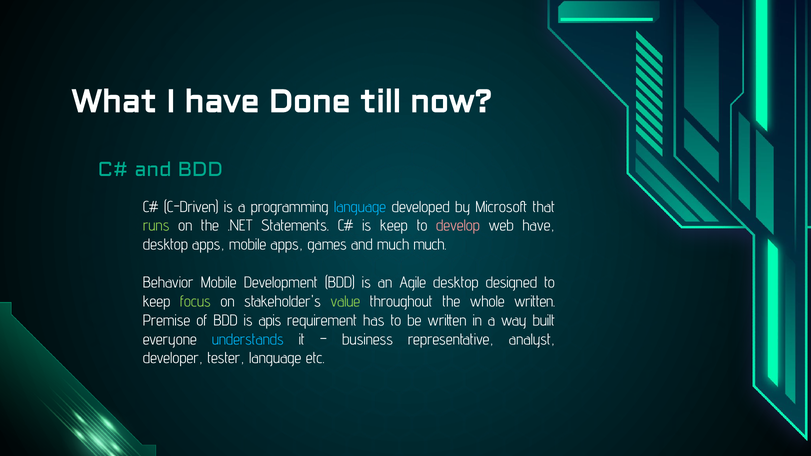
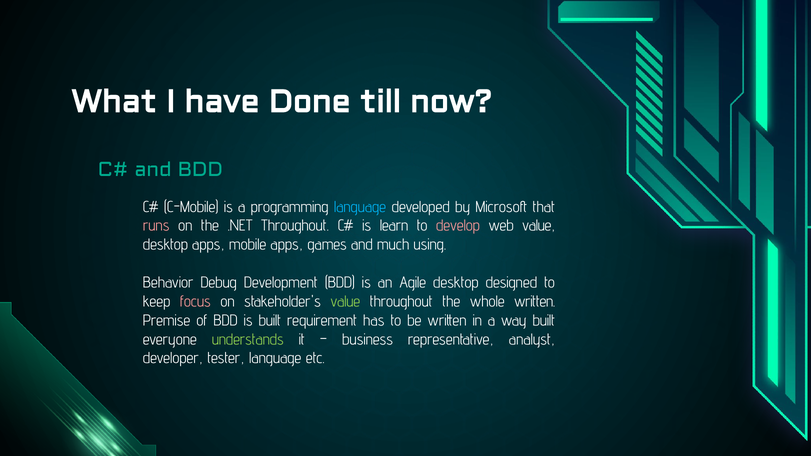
C-Driven: C-Driven -> C-Mobile
runs colour: light green -> pink
.NET Statements: Statements -> Throughout
is keep: keep -> learn
web have: have -> value
much much: much -> using
Behavior Mobile: Mobile -> Debug
focus colour: light green -> pink
is apis: apis -> built
understands colour: light blue -> light green
